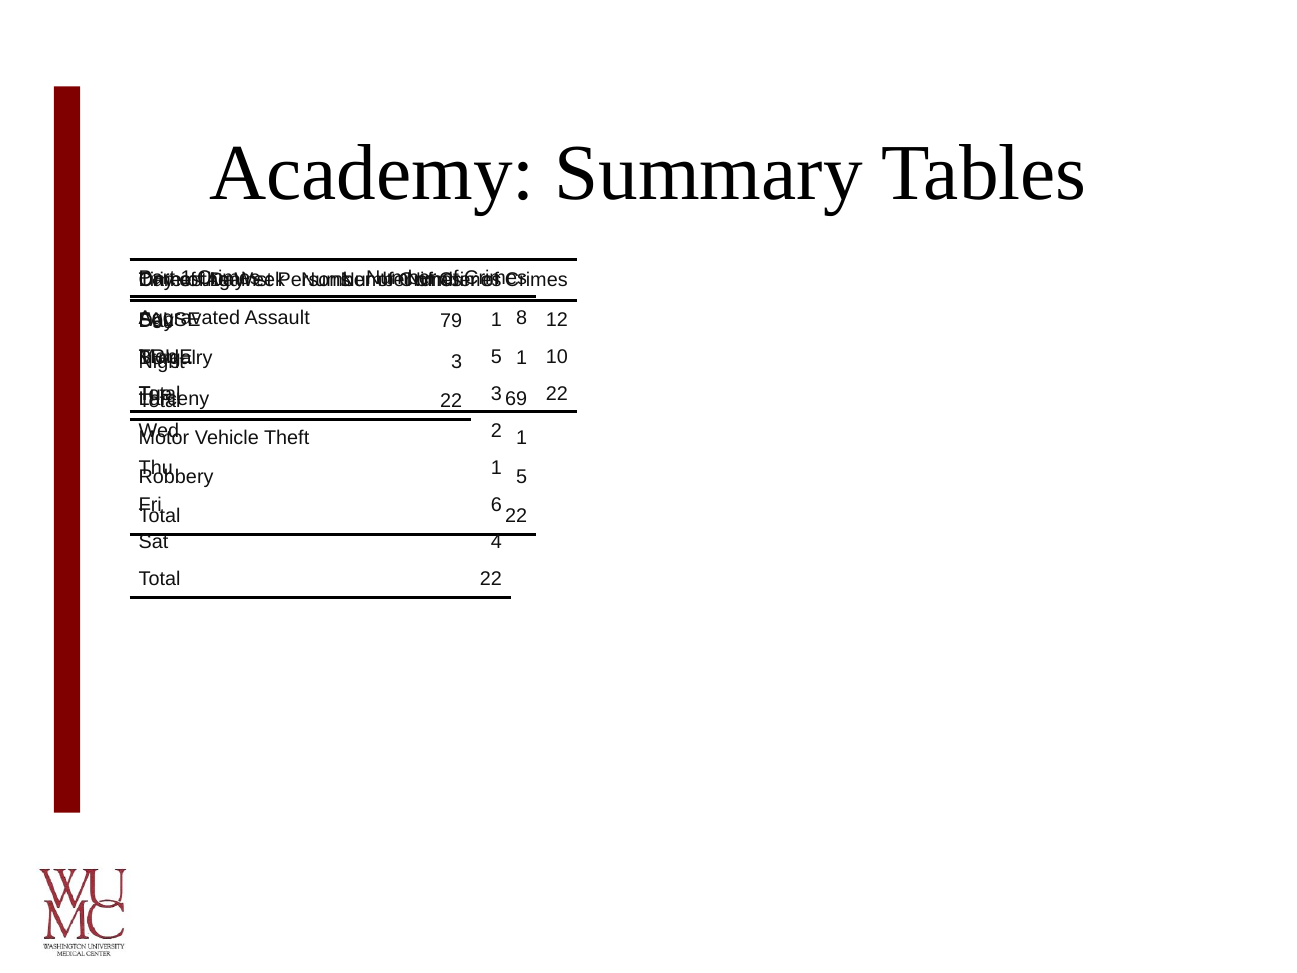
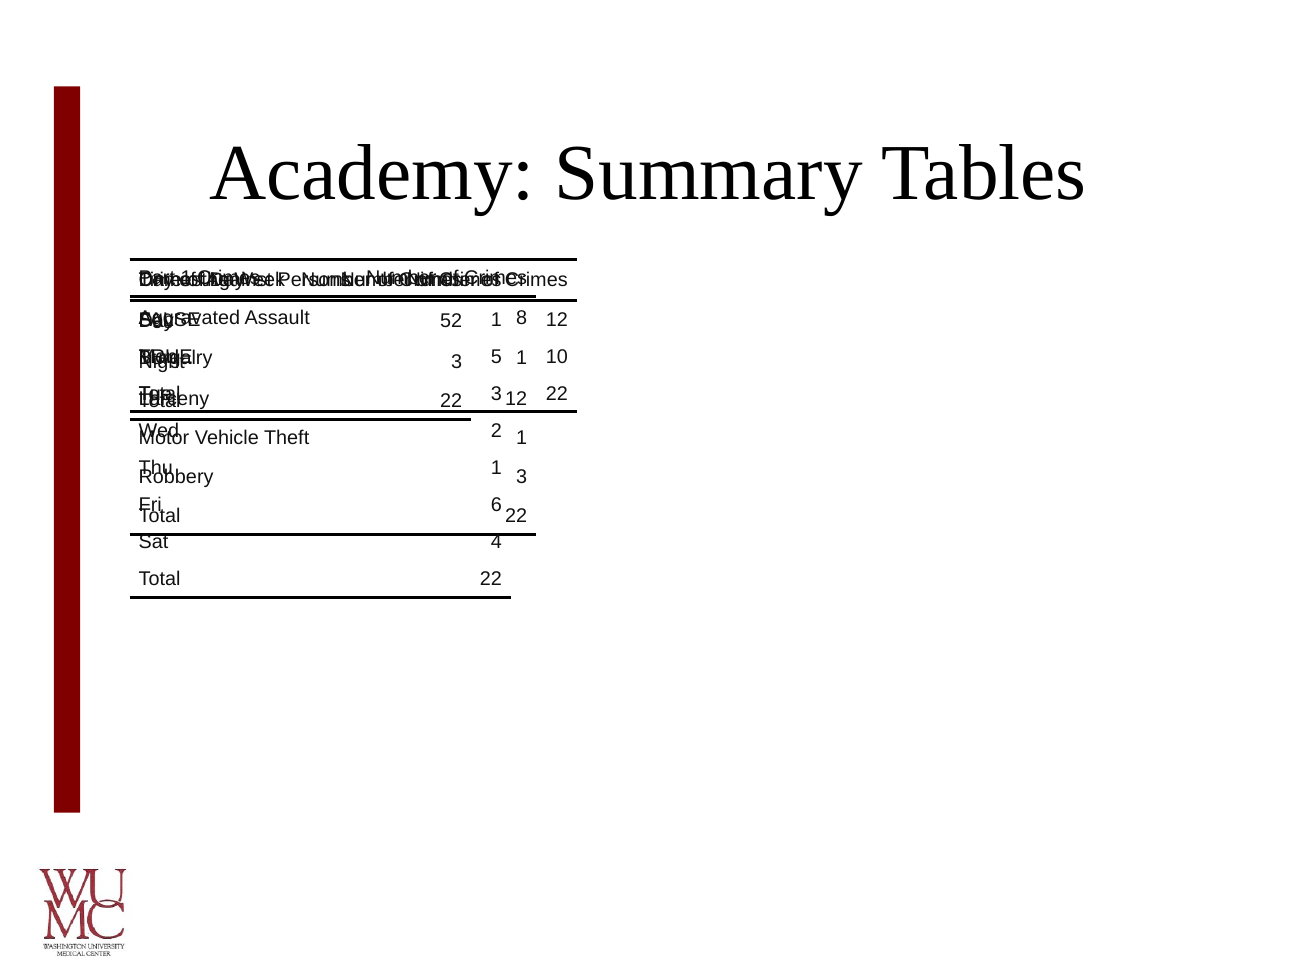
79: 79 -> 52
69 at (516, 399): 69 -> 12
5 at (522, 477): 5 -> 3
